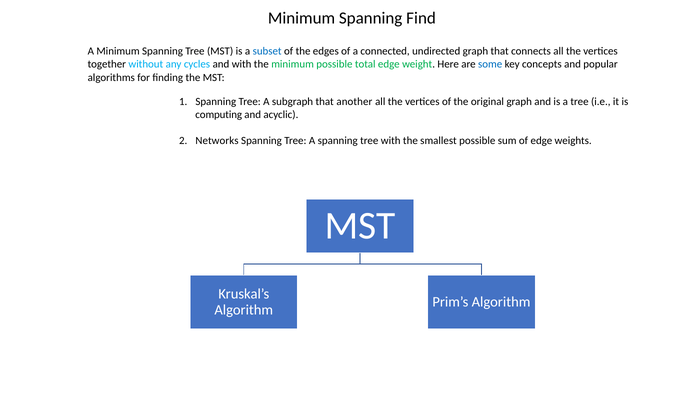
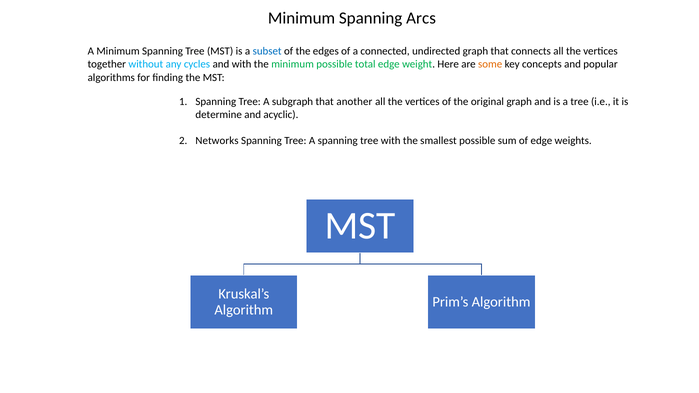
Find: Find -> Arcs
some colour: blue -> orange
computing: computing -> determine
